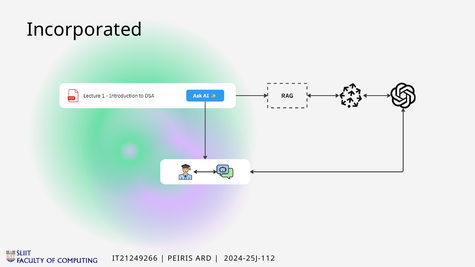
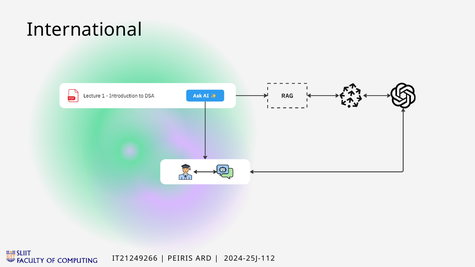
Incorporated: Incorporated -> International
